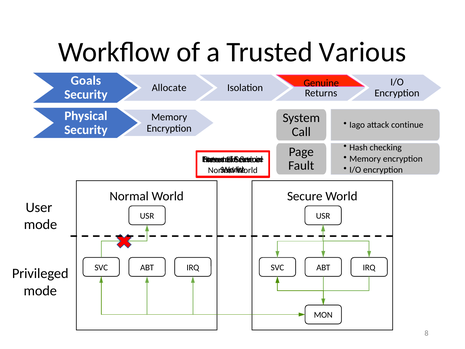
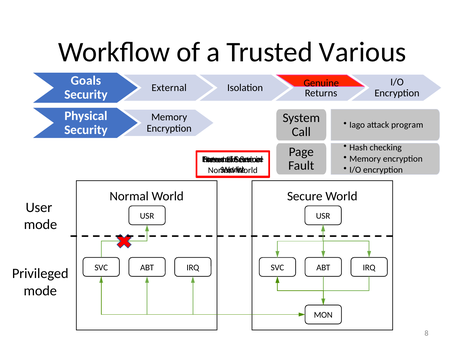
Allocate at (169, 88): Allocate -> External
continue: continue -> program
